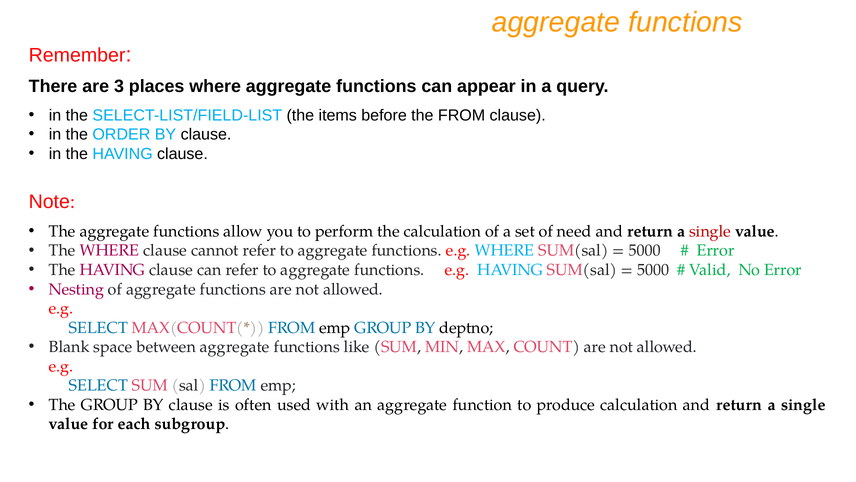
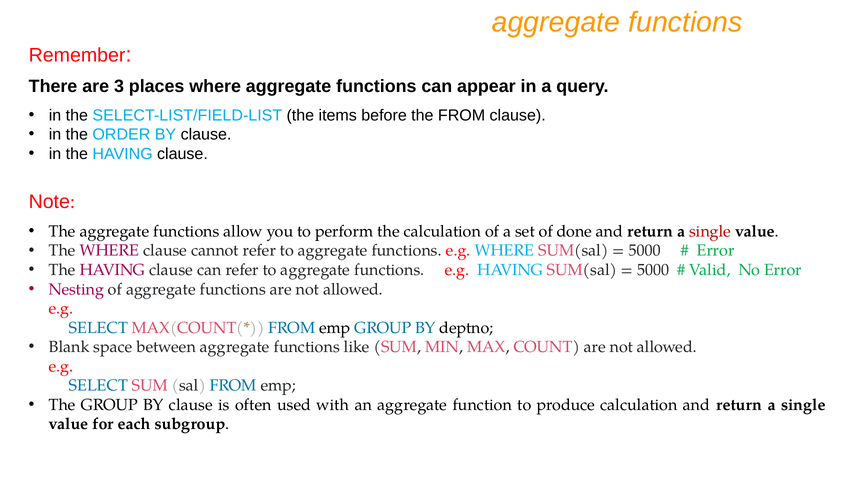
need: need -> done
